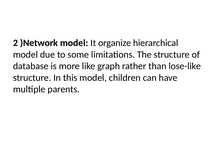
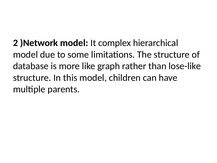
organize: organize -> complex
